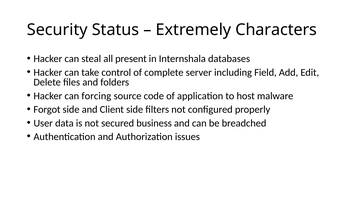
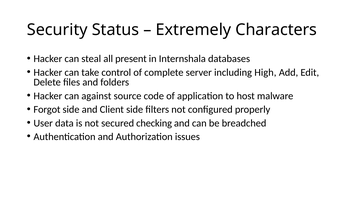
Field: Field -> High
forcing: forcing -> against
business: business -> checking
